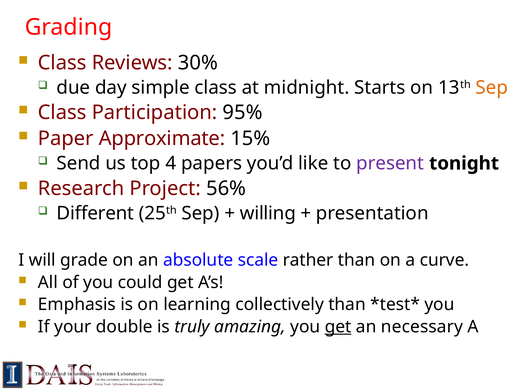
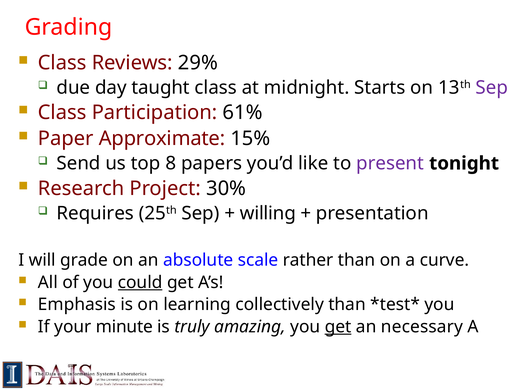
30%: 30% -> 29%
simple: simple -> taught
Sep at (492, 88) colour: orange -> purple
95%: 95% -> 61%
4: 4 -> 8
56%: 56% -> 30%
Different: Different -> Requires
could underline: none -> present
double: double -> minute
